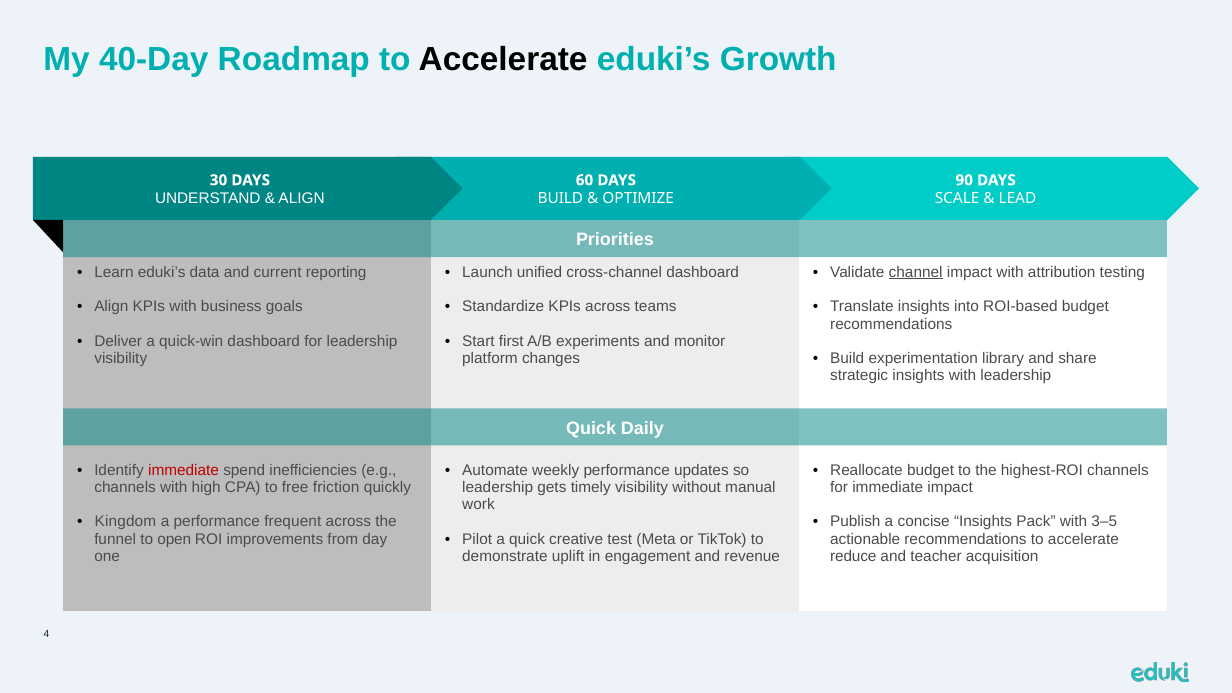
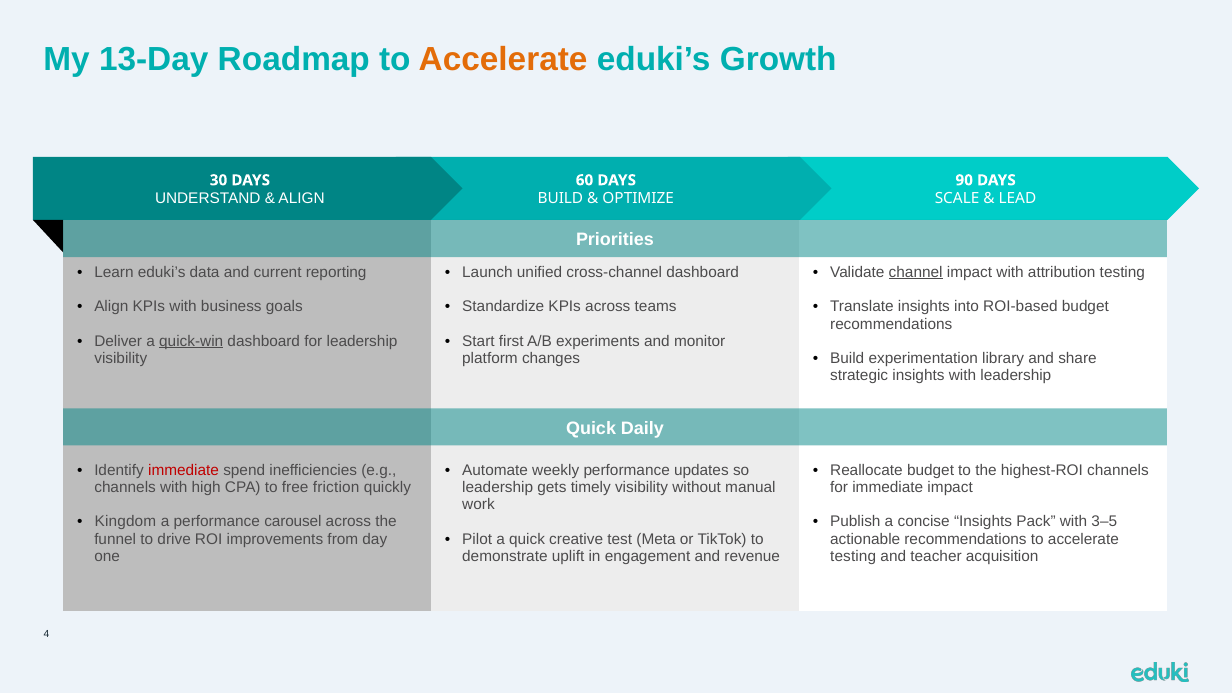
40-Day: 40-Day -> 13-Day
Accelerate at (503, 59) colour: black -> orange
quick-win underline: none -> present
frequent: frequent -> carousel
open: open -> drive
reduce at (853, 556): reduce -> testing
